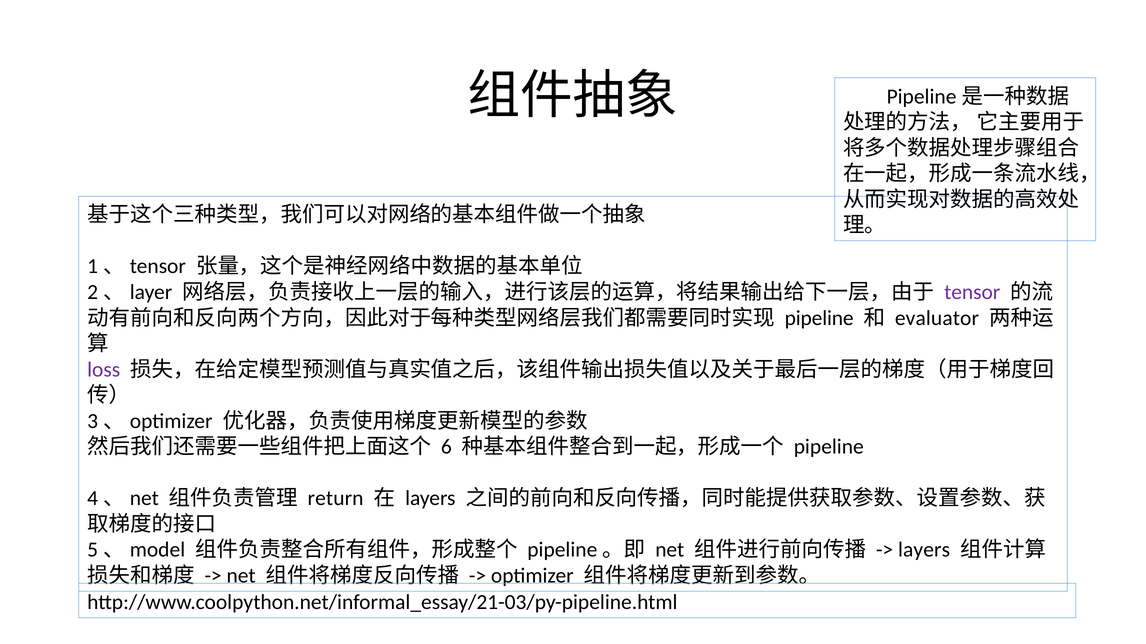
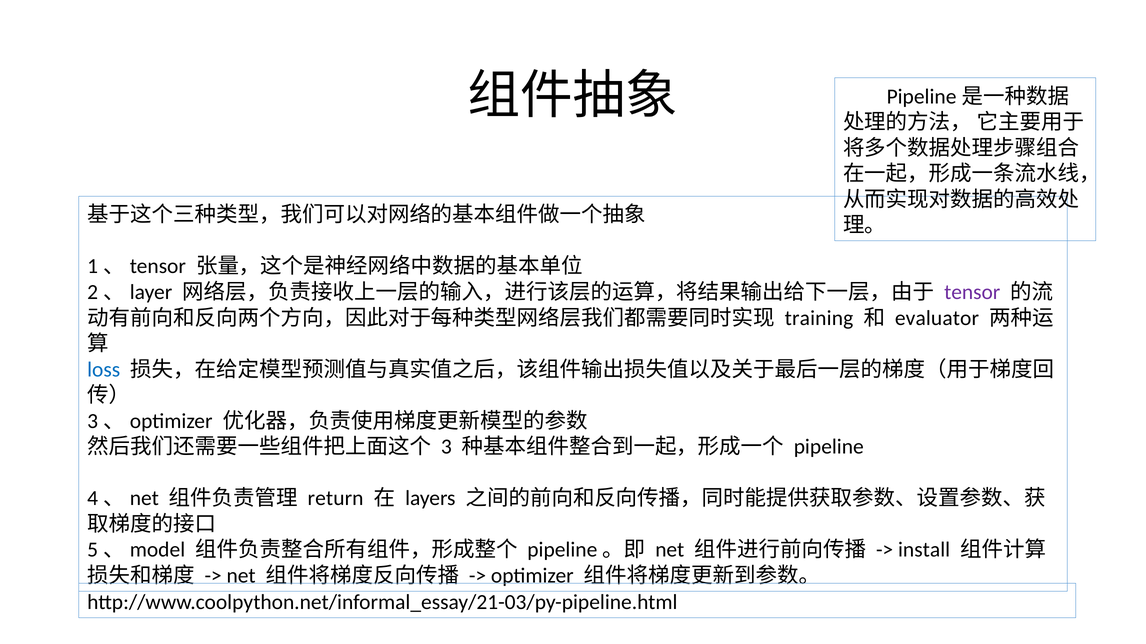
pipeline at (819, 318): pipeline -> training
loss colour: purple -> blue
6: 6 -> 3
layers at (924, 550): layers -> install
